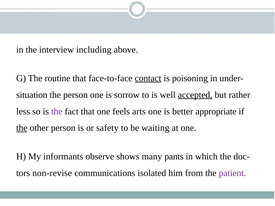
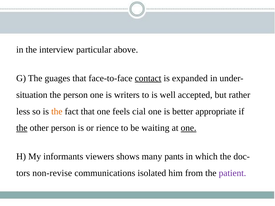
including: including -> particular
routine: routine -> guages
poisoning: poisoning -> expanded
sorrow: sorrow -> writers
accepted underline: present -> none
the at (57, 111) colour: purple -> orange
arts: arts -> cial
safety: safety -> rience
one at (189, 128) underline: none -> present
observe: observe -> viewers
